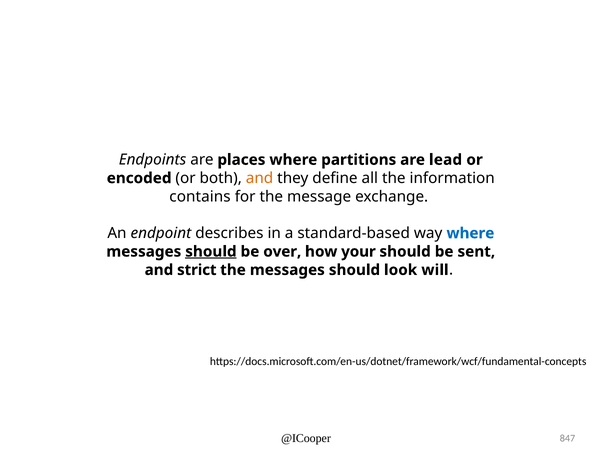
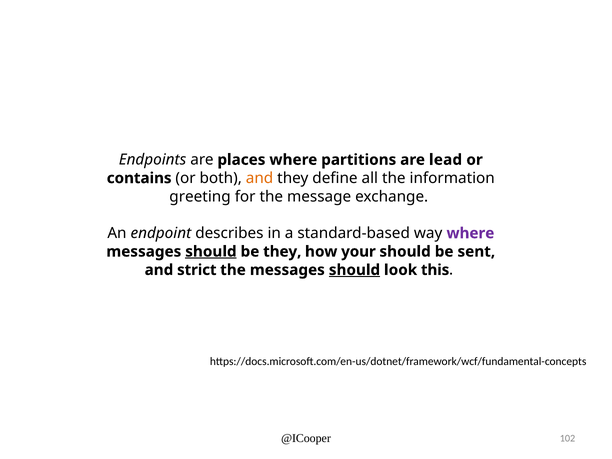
encoded: encoded -> contains
contains: contains -> greeting
where at (470, 233) colour: blue -> purple
be over: over -> they
should at (354, 270) underline: none -> present
will: will -> this
847: 847 -> 102
